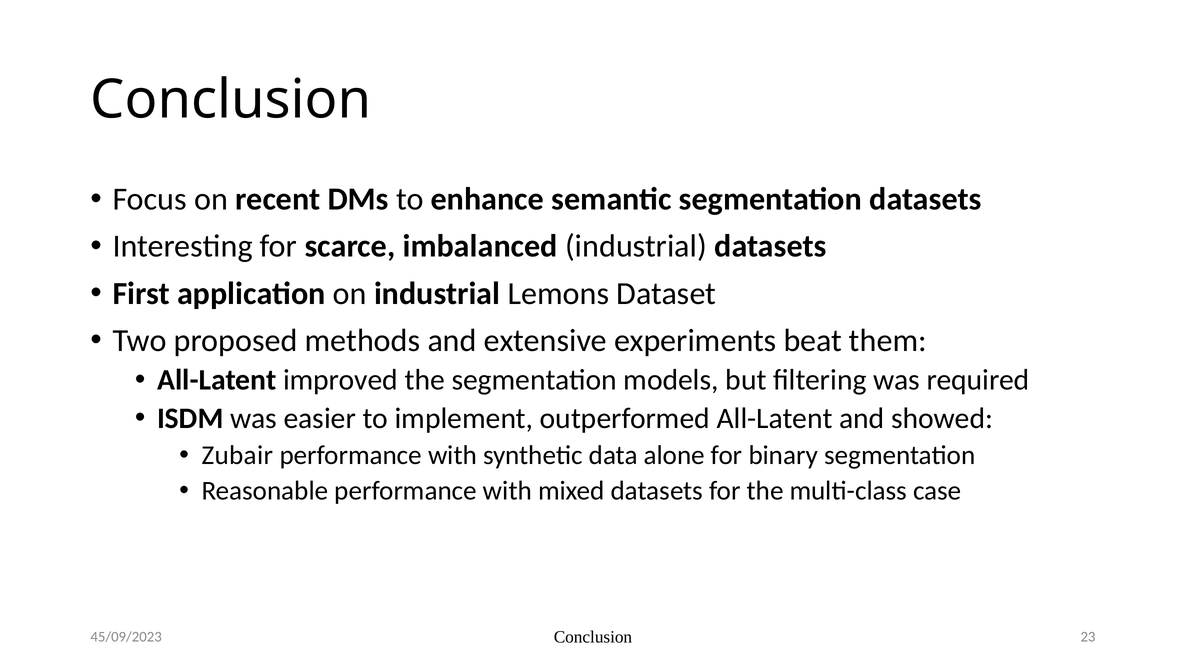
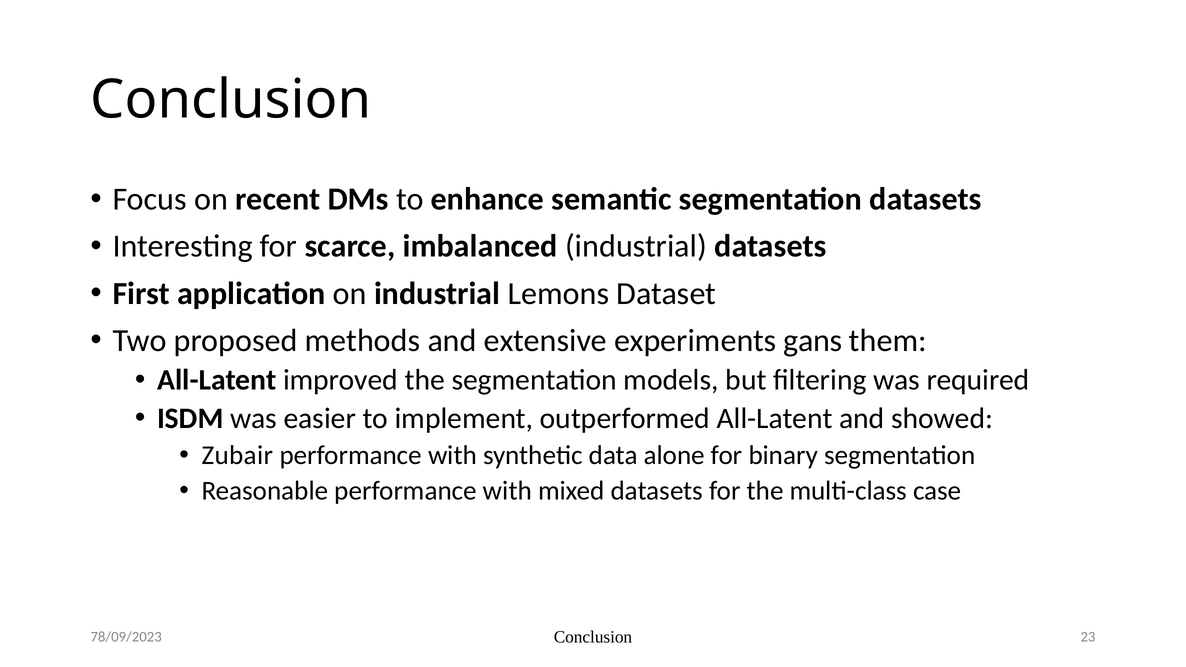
beat: beat -> gans
45/09/2023: 45/09/2023 -> 78/09/2023
